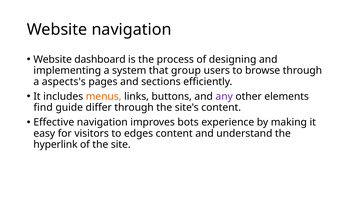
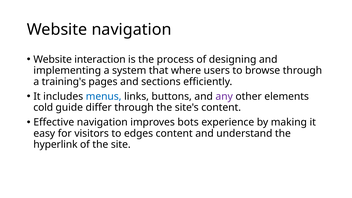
dashboard: dashboard -> interaction
group: group -> where
aspects's: aspects's -> training's
menus colour: orange -> blue
find: find -> cold
